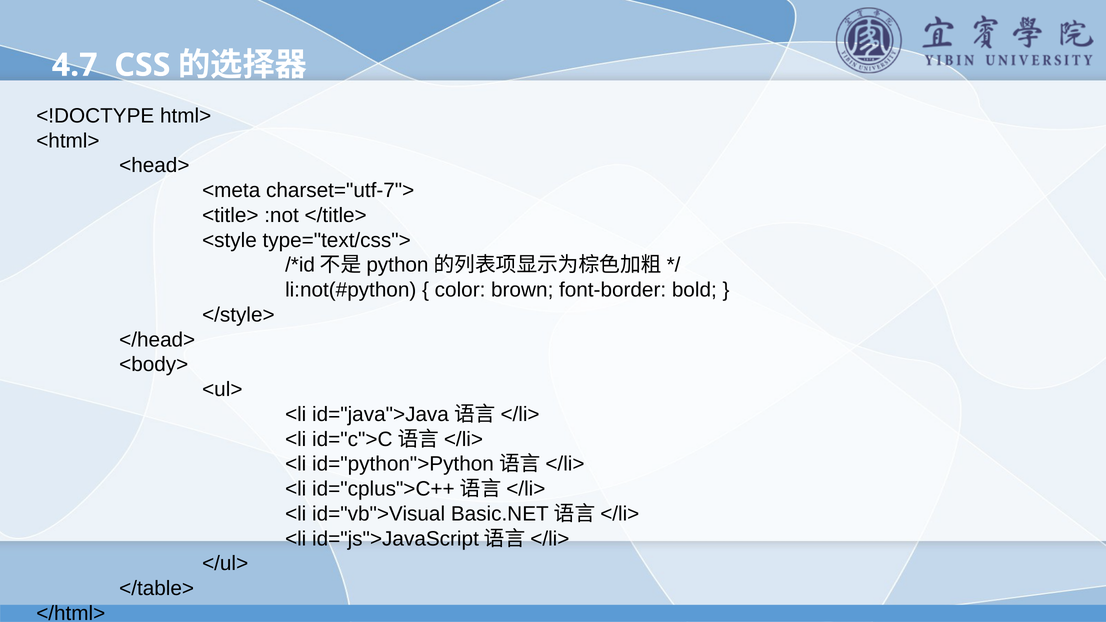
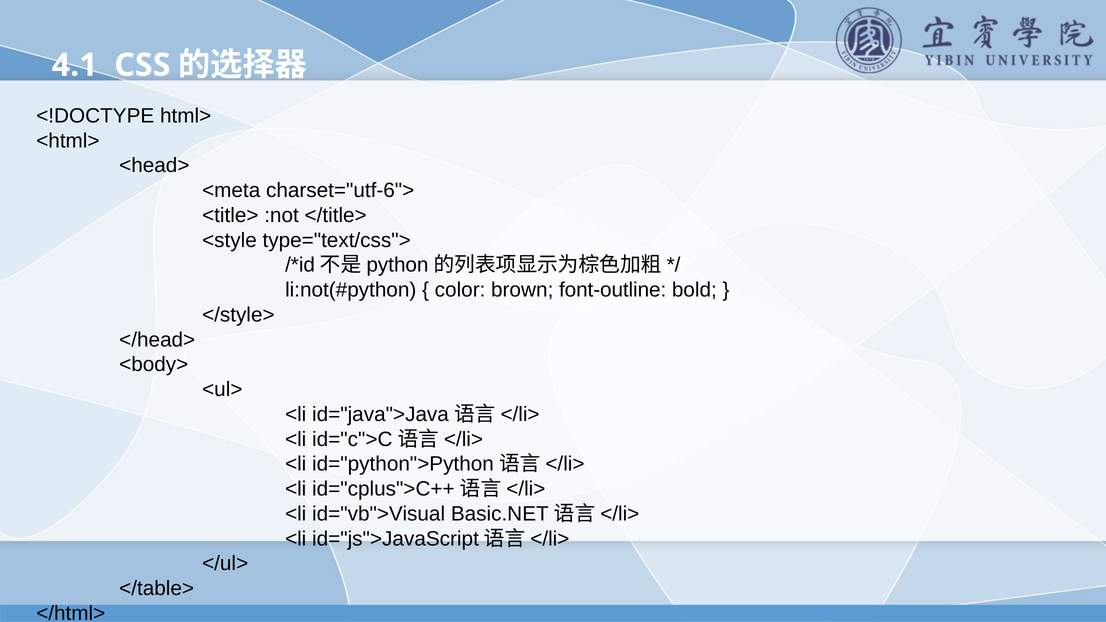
4.7: 4.7 -> 4.1
charset="utf-7">: charset="utf-7"> -> charset="utf-6">
font-border: font-border -> font-outline
